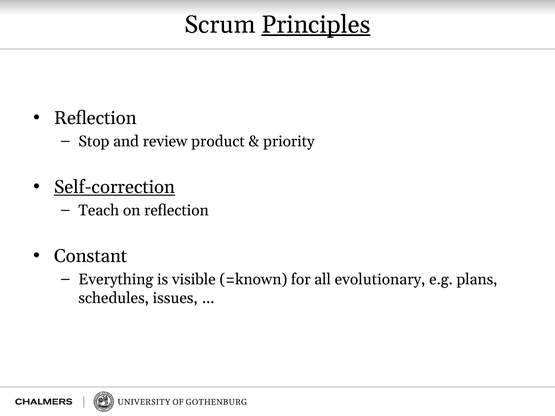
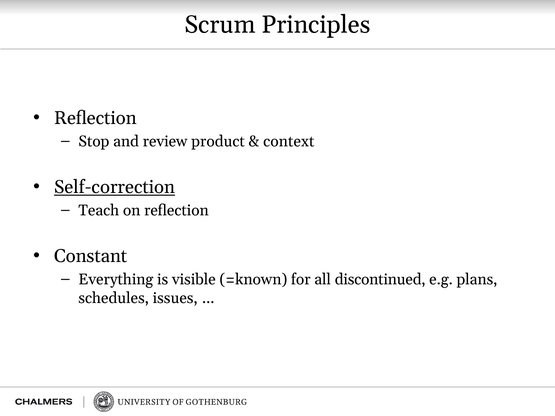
Principles underline: present -> none
priority: priority -> context
evolutionary: evolutionary -> discontinued
